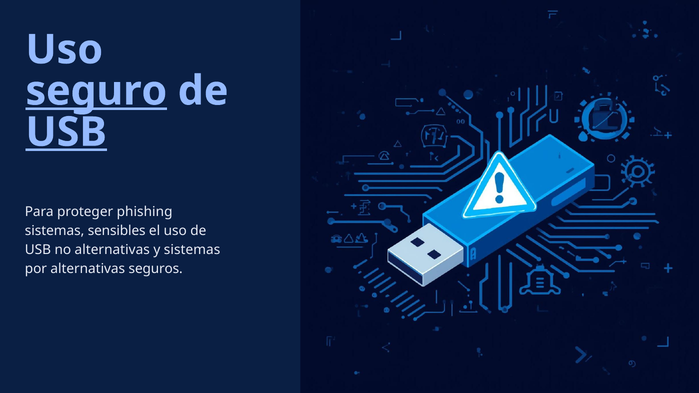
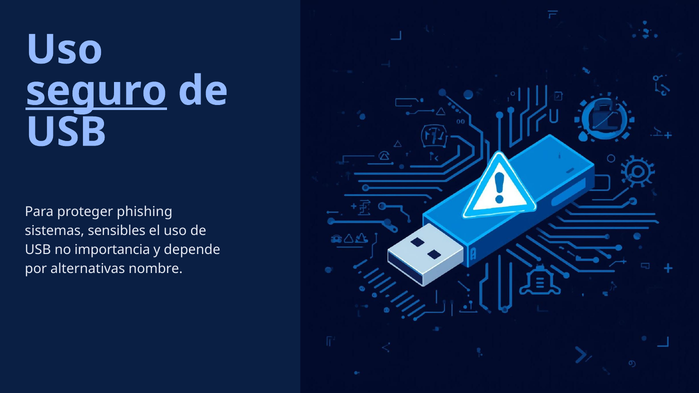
USB at (66, 132) underline: present -> none
no alternativas: alternativas -> importancia
y sistemas: sistemas -> depende
seguros: seguros -> nombre
